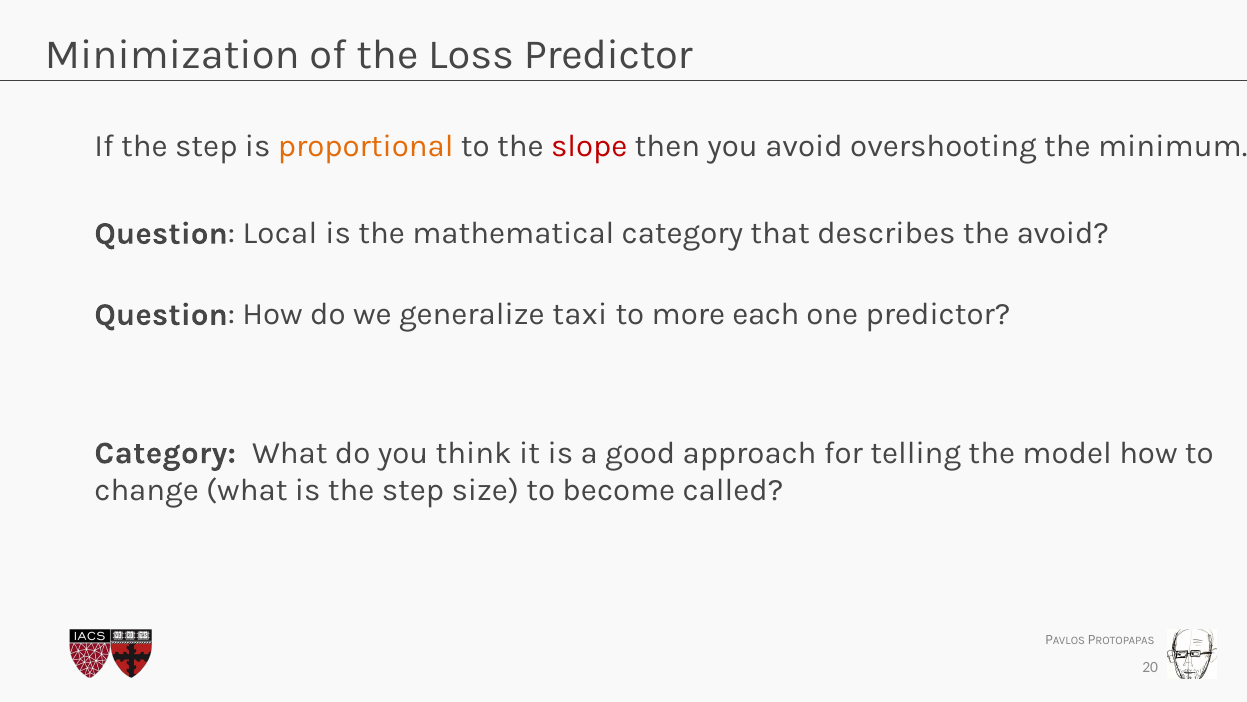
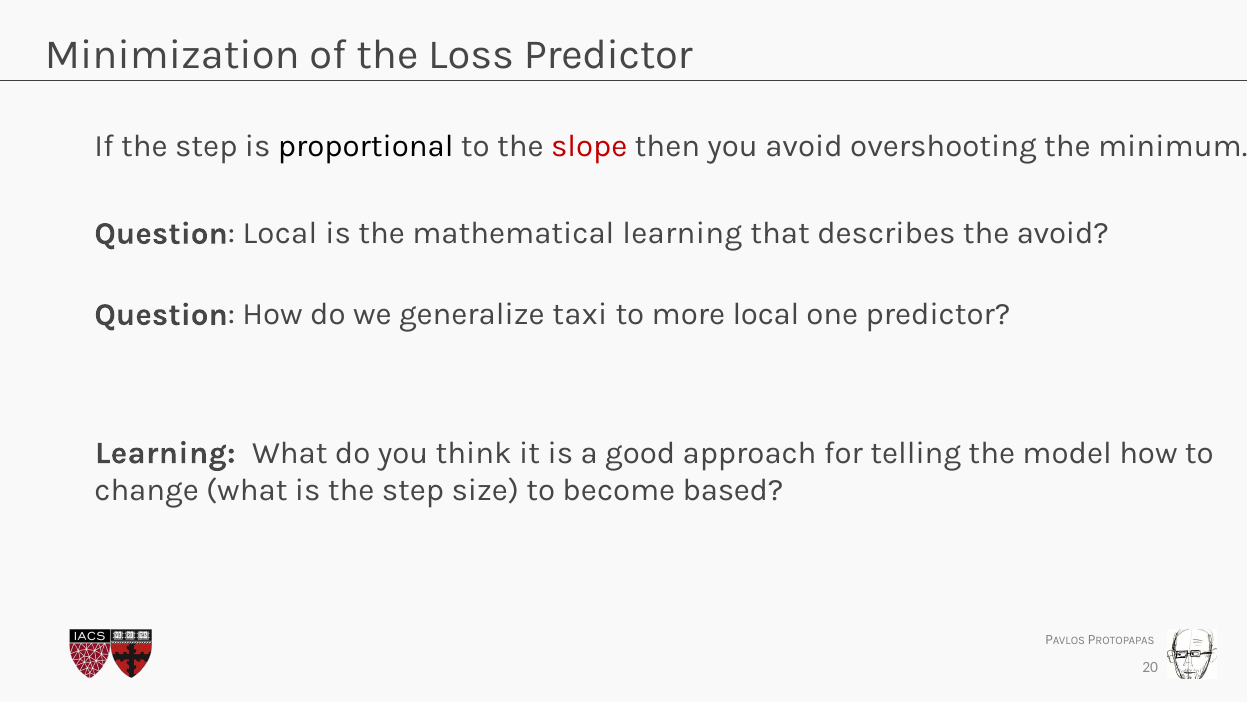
proportional colour: orange -> black
mathematical category: category -> learning
more each: each -> local
Category at (165, 453): Category -> Learning
called: called -> based
